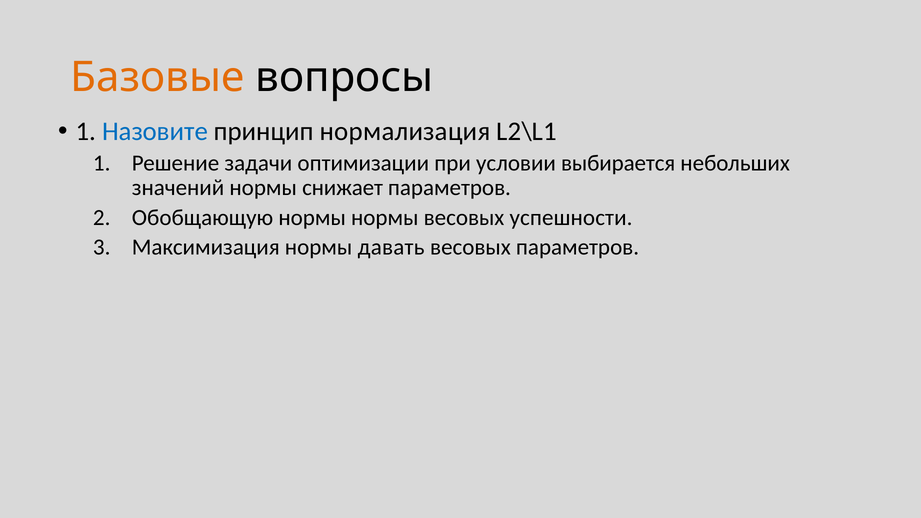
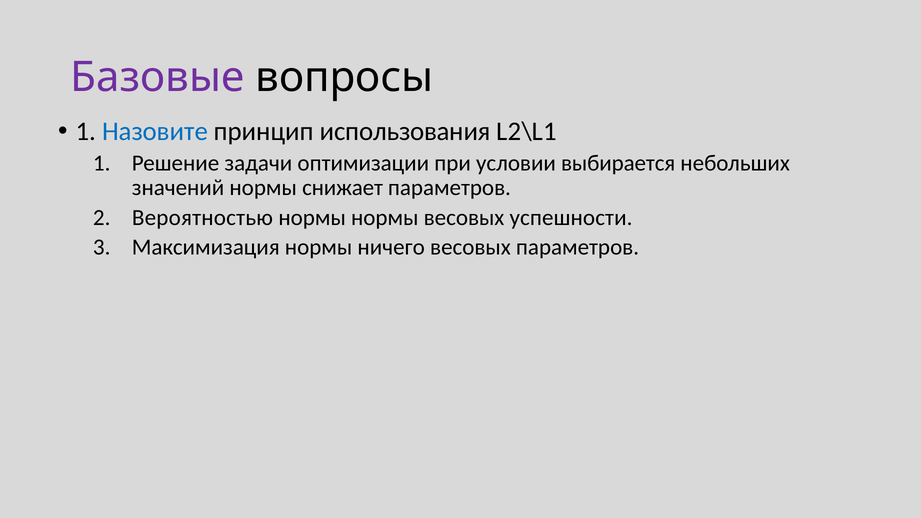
Базовые colour: orange -> purple
нормализация: нормализация -> использования
Обобщающую: Обобщающую -> Вероятностью
давать: давать -> ничего
